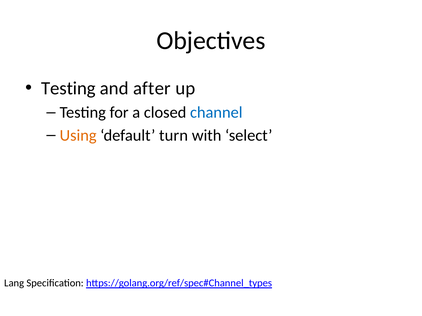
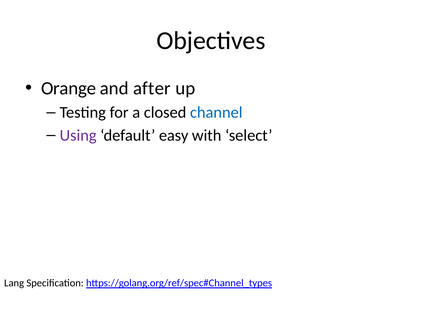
Testing at (68, 89): Testing -> Orange
Using colour: orange -> purple
turn: turn -> easy
